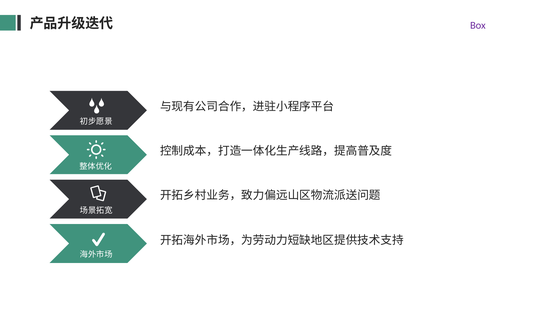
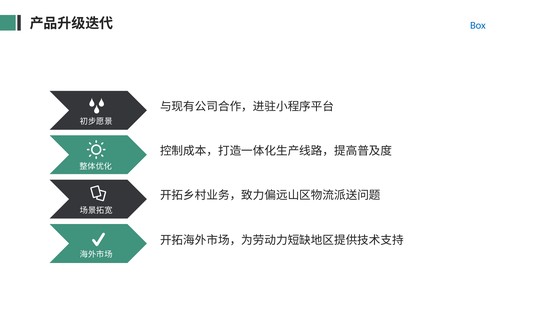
Box colour: purple -> blue
